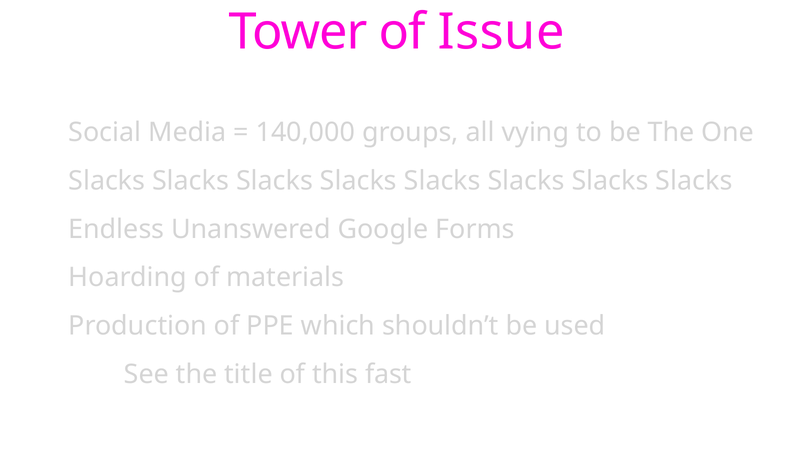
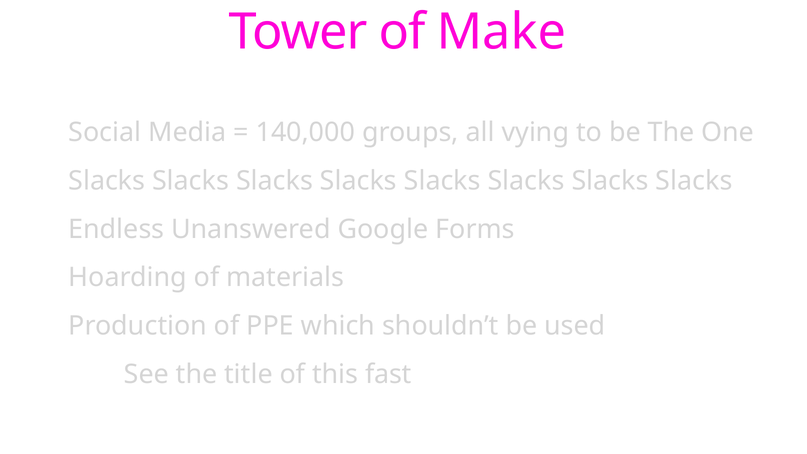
Issue: Issue -> Make
